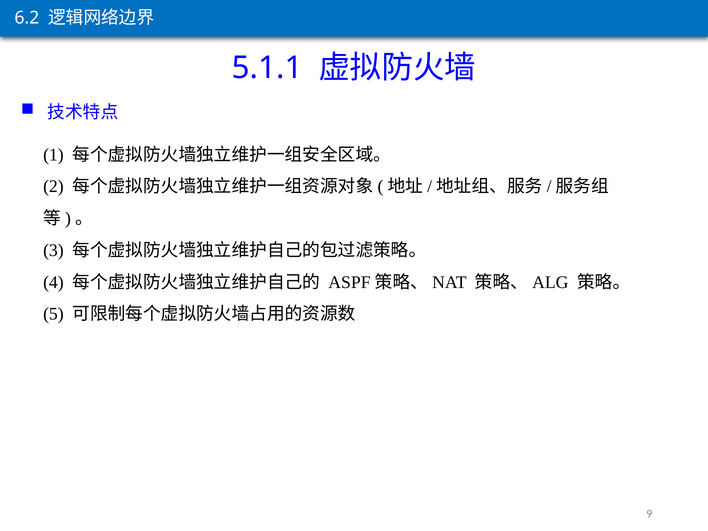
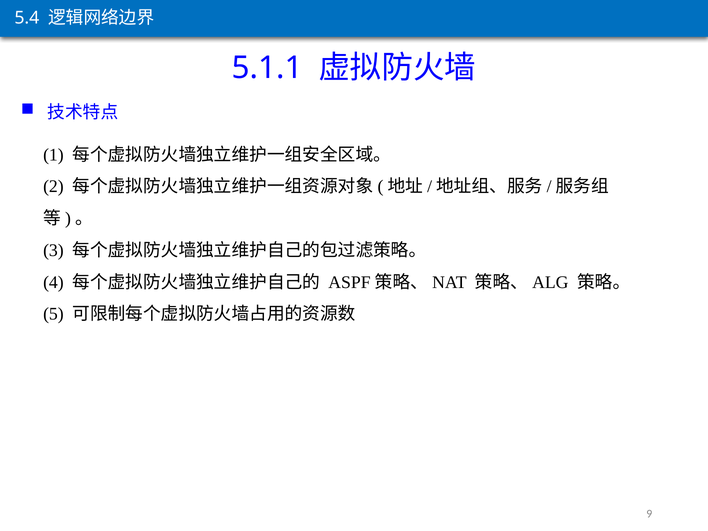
6.2: 6.2 -> 5.4
